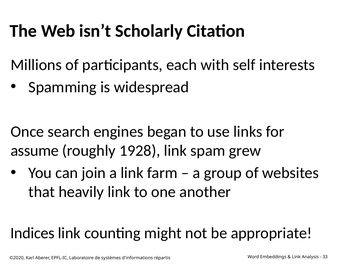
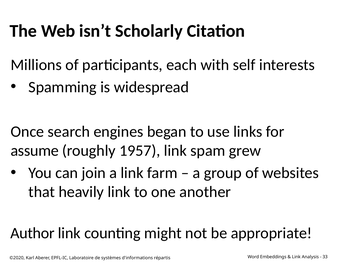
1928: 1928 -> 1957
Indices: Indices -> Author
